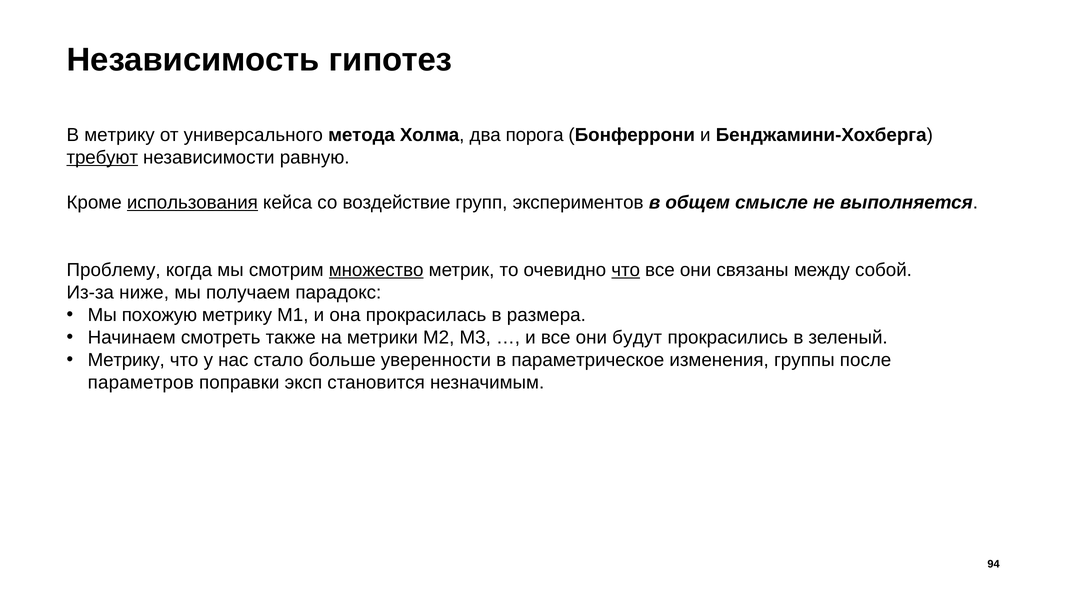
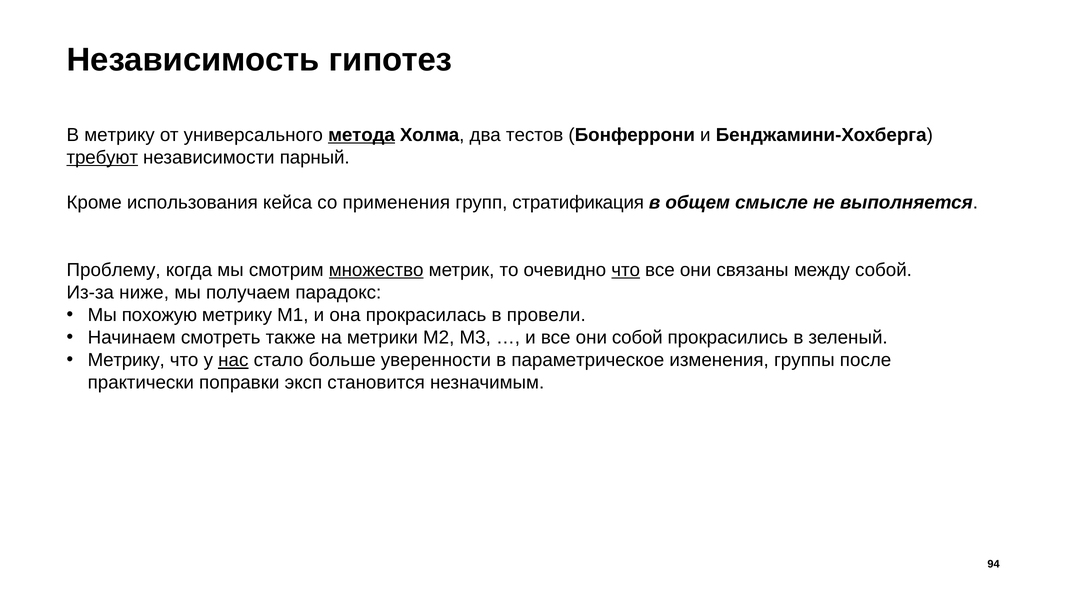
метода underline: none -> present
порога: порога -> тестов
равную: равную -> парный
использования underline: present -> none
воздействие: воздействие -> применения
экспериментов: экспериментов -> стратификация
размера: размера -> провели
они будут: будут -> собой
нас underline: none -> present
параметров: параметров -> практически
